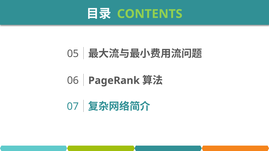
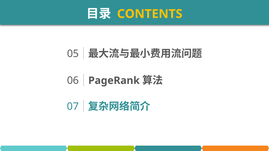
CONTENTS colour: light green -> yellow
